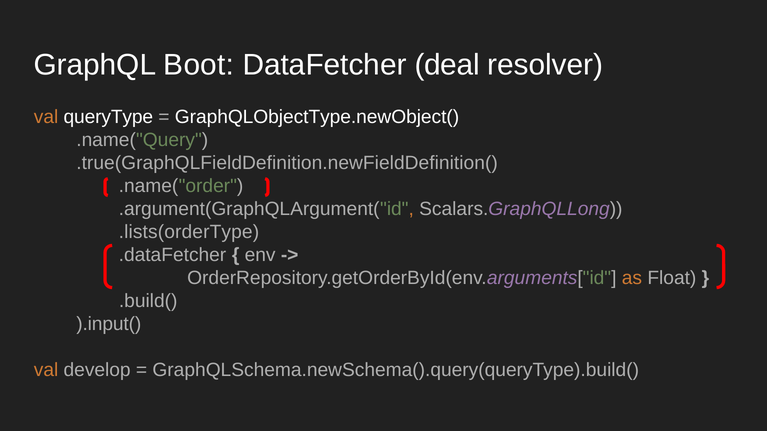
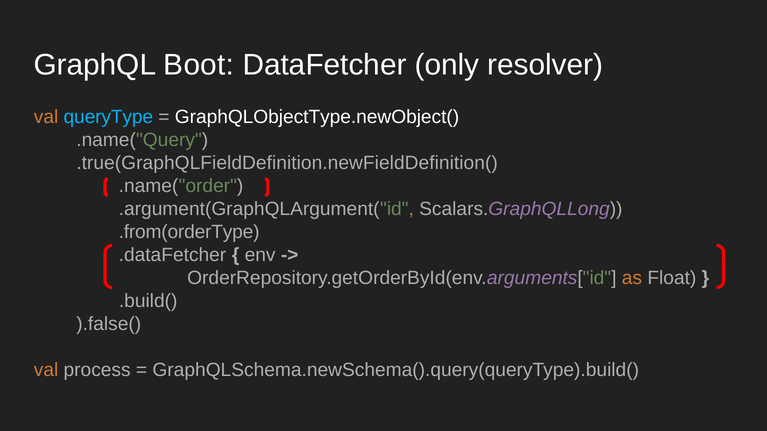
deal: deal -> only
queryType colour: white -> light blue
.lists(orderType: .lists(orderType -> .from(orderType
).input(: ).input( -> ).false(
develop: develop -> process
